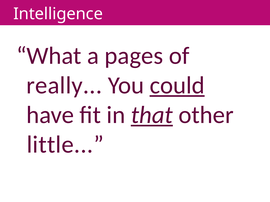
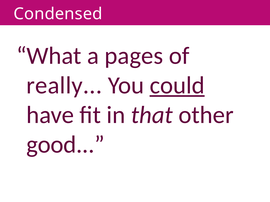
Intelligence: Intelligence -> Condensed
that underline: present -> none
little: little -> good
